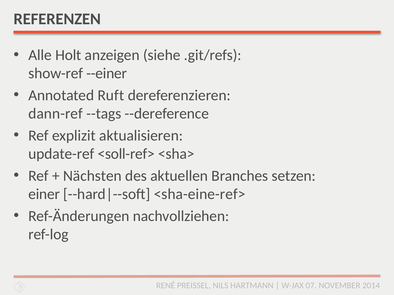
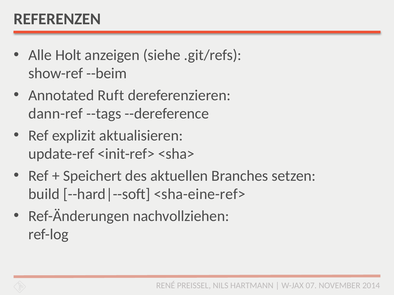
--einer: --einer -> --beim
<soll-ref>: <soll-ref> -> <init-ref>
Nächsten: Nächsten -> Speichert
einer: einer -> build
